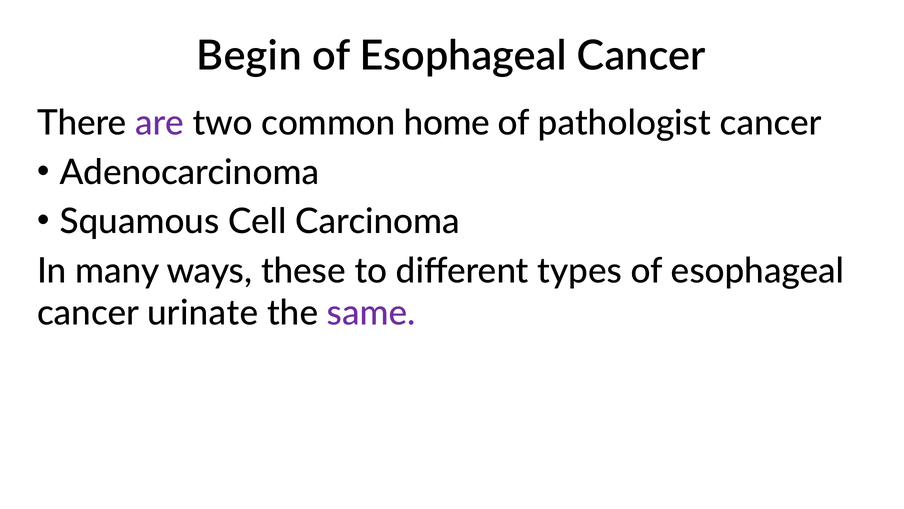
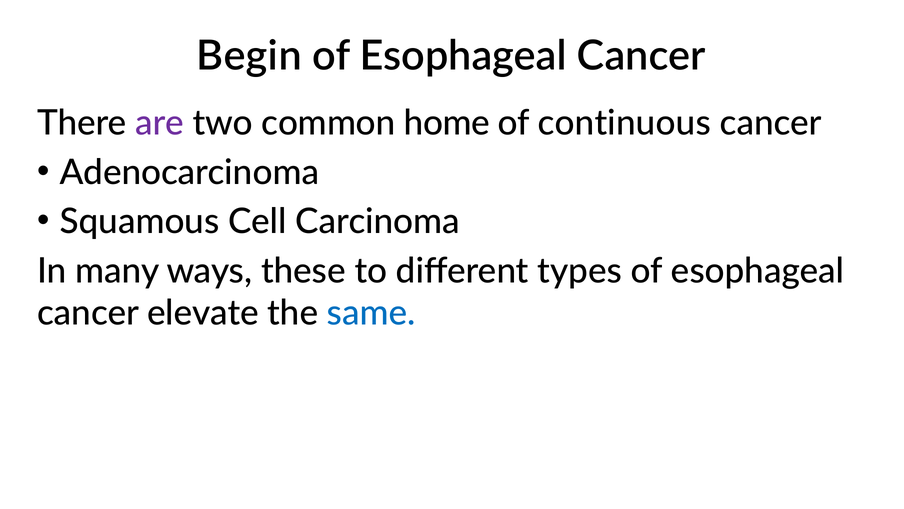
pathologist: pathologist -> continuous
urinate: urinate -> elevate
same colour: purple -> blue
